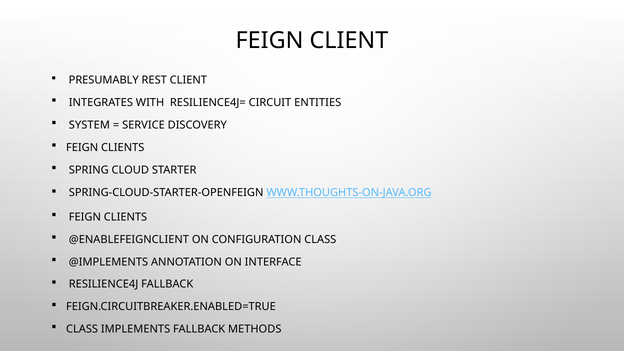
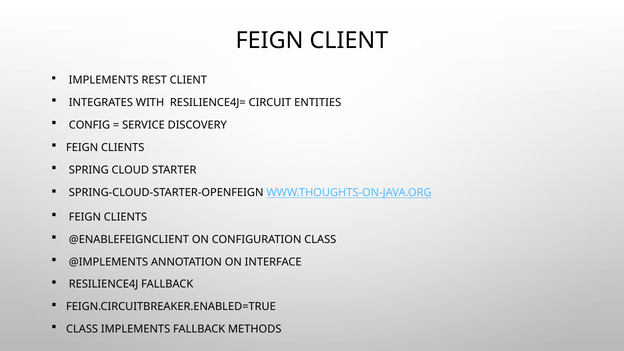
PRESUMABLY at (104, 80): PRESUMABLY -> IMPLEMENTS
SYSTEM: SYSTEM -> CONFIG
